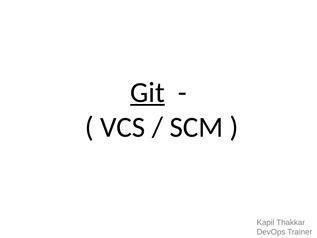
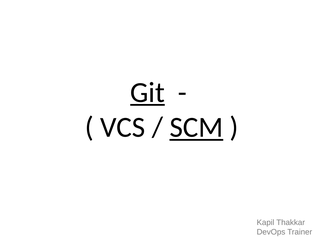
SCM underline: none -> present
